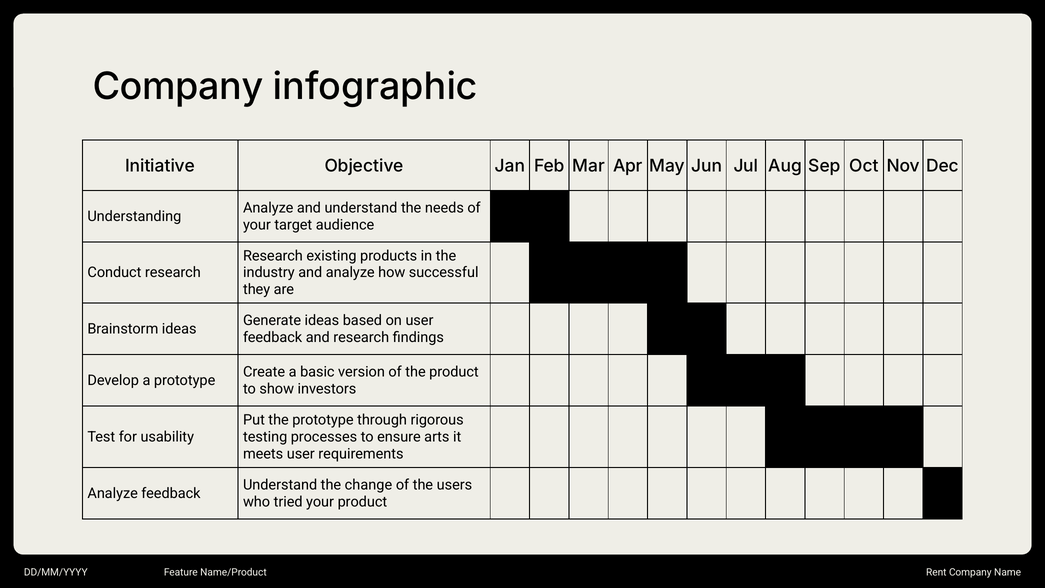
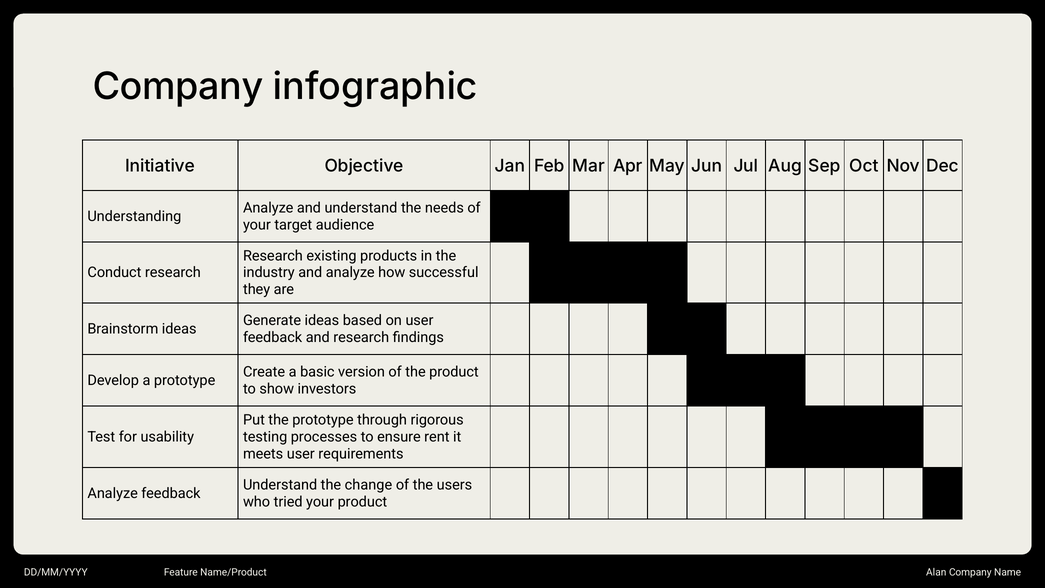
arts: arts -> rent
Rent: Rent -> Alan
